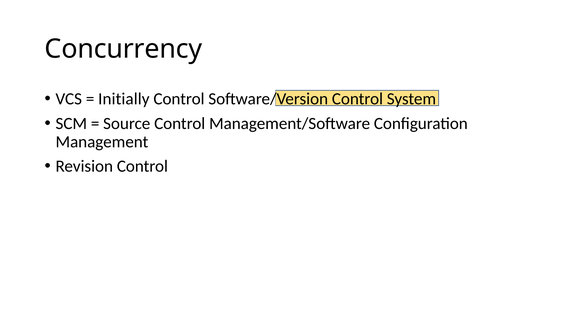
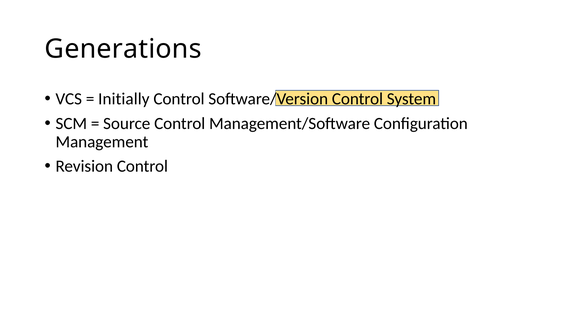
Concurrency: Concurrency -> Generations
